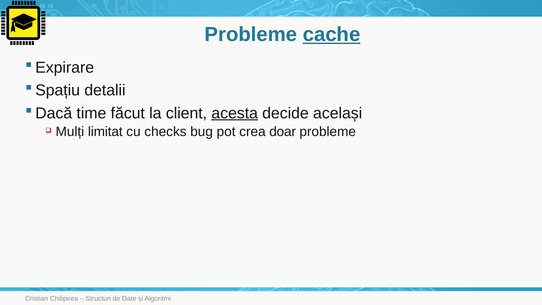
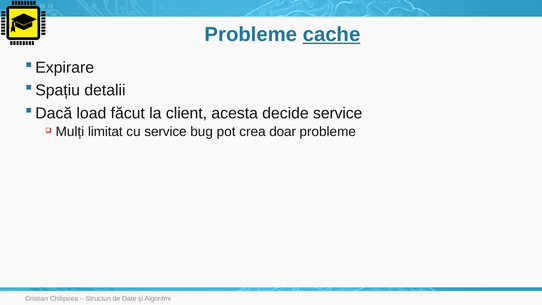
time: time -> load
acesta underline: present -> none
decide același: același -> service
cu checks: checks -> service
